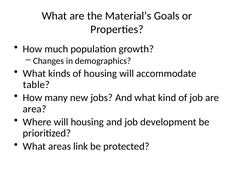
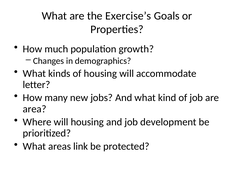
Material’s: Material’s -> Exercise’s
table: table -> letter
